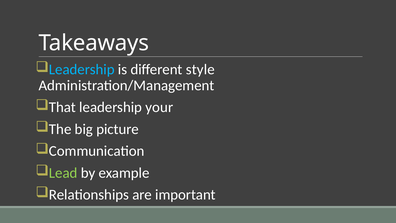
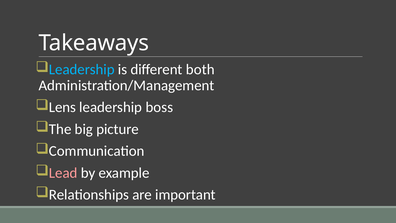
style: style -> both
That: That -> Lens
your: your -> boss
Lead colour: light green -> pink
